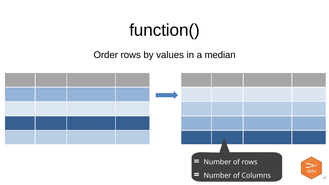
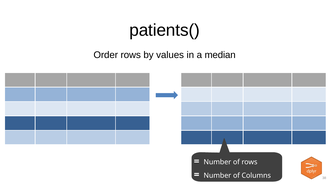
function(: function( -> patients(
